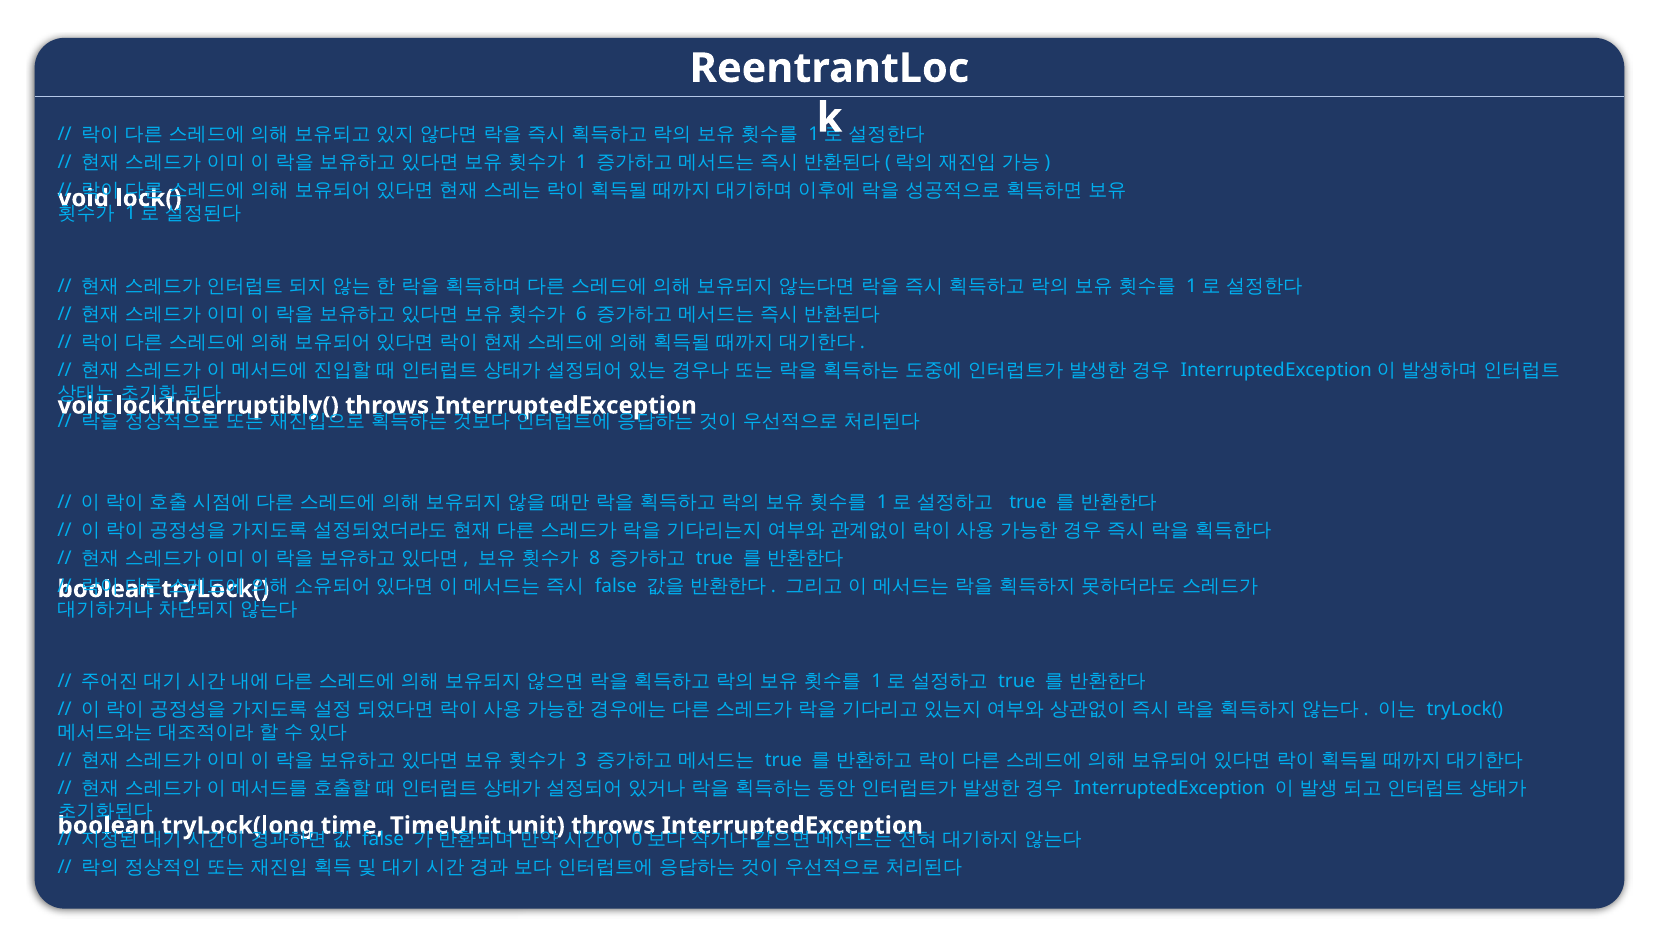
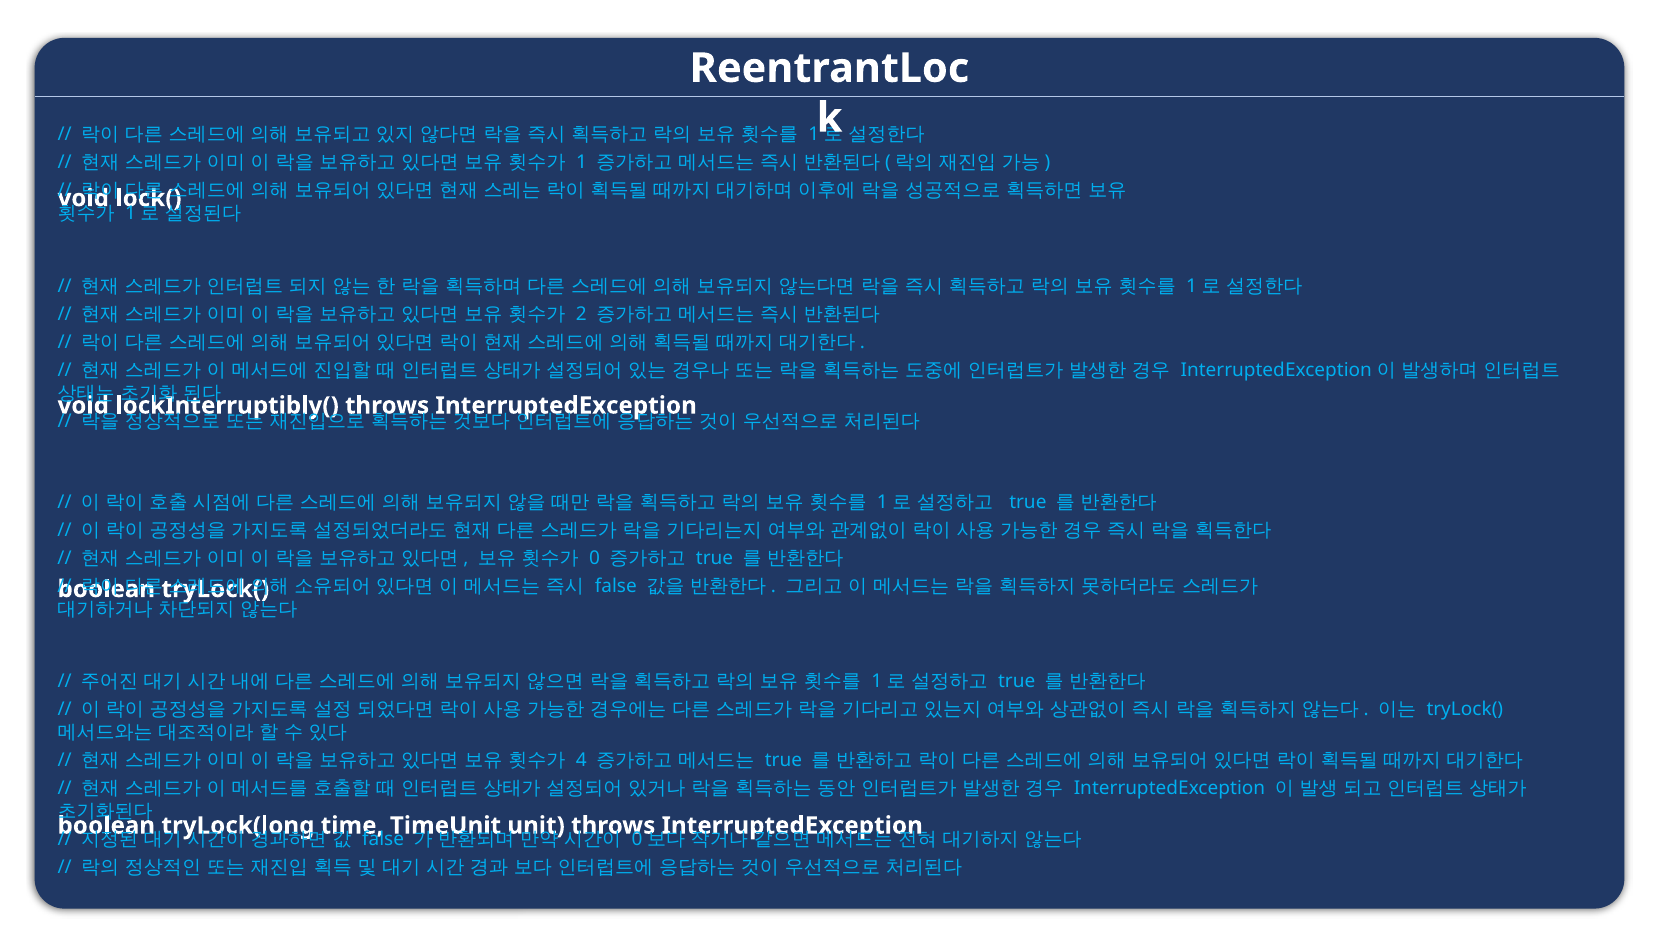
6: 6 -> 2
8: 8 -> 0
3: 3 -> 4
